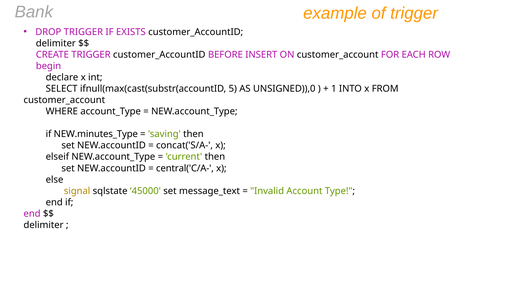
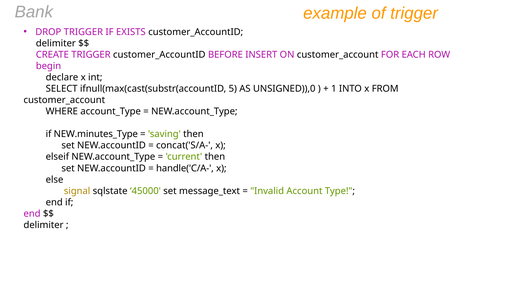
central('C/A-: central('C/A- -> handle('C/A-
